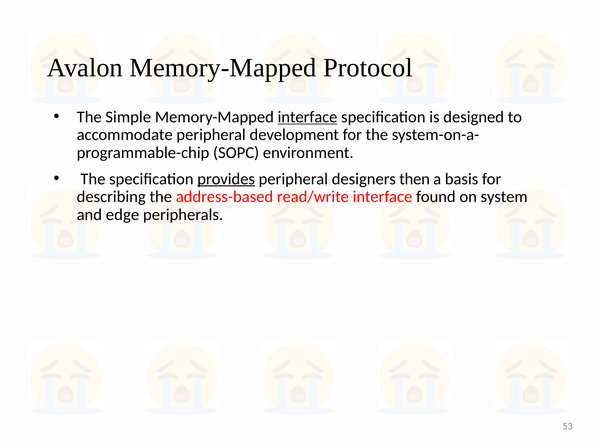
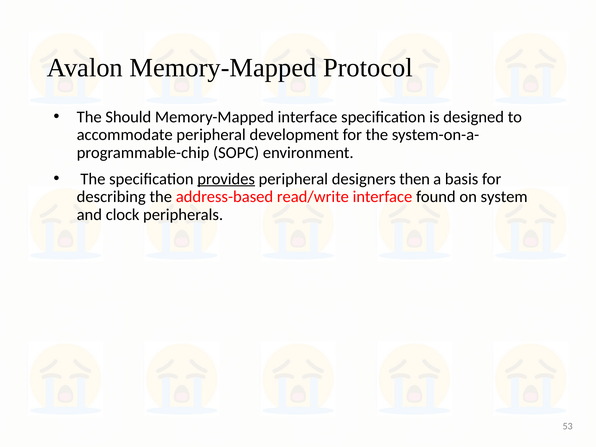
Simple: Simple -> Should
interface at (308, 117) underline: present -> none
edge: edge -> clock
